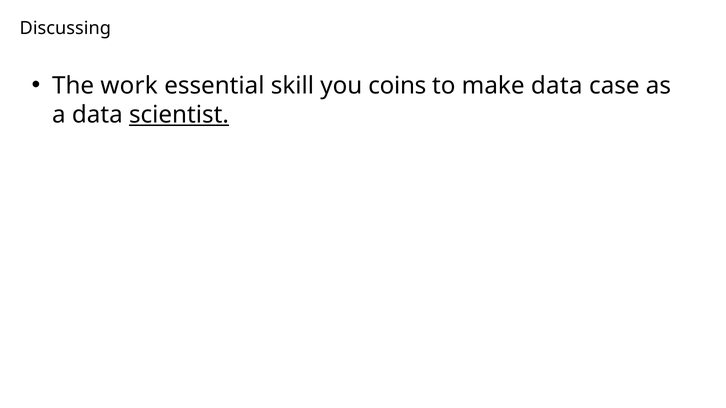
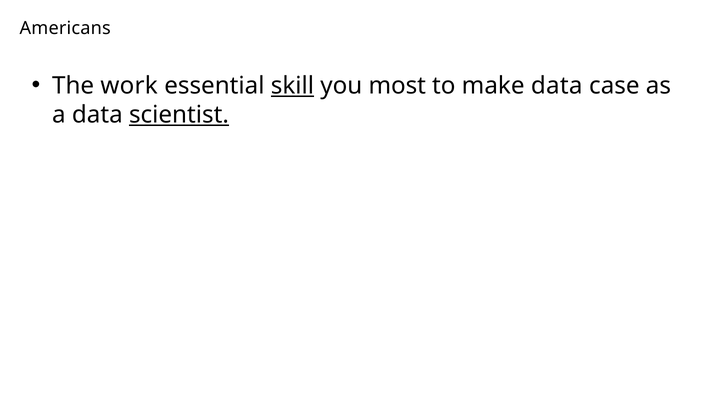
Discussing: Discussing -> Americans
skill underline: none -> present
coins: coins -> most
